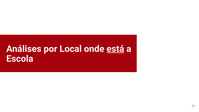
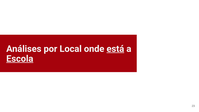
Escola underline: none -> present
